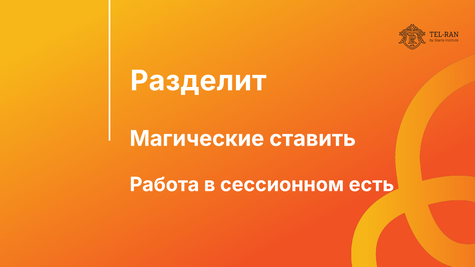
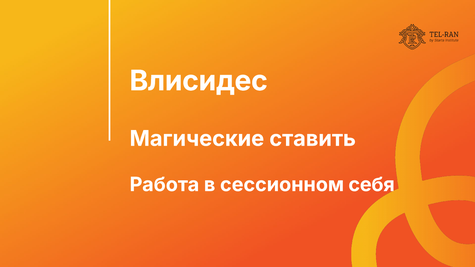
Разделит: Разделит -> Влисидес
есть: есть -> себя
